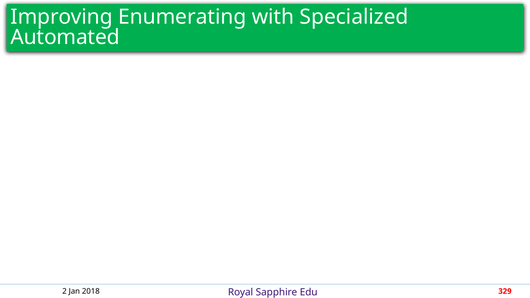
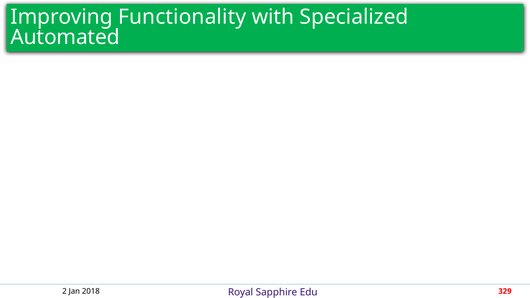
Enumerating: Enumerating -> Functionality
